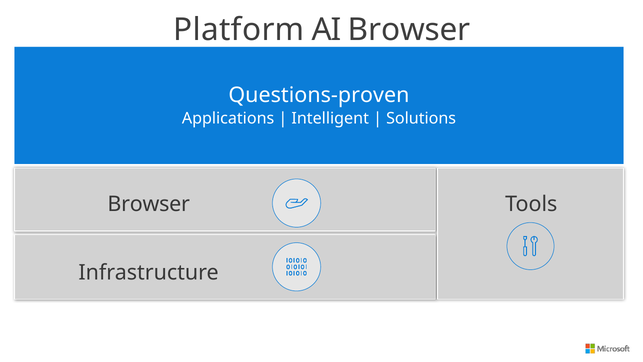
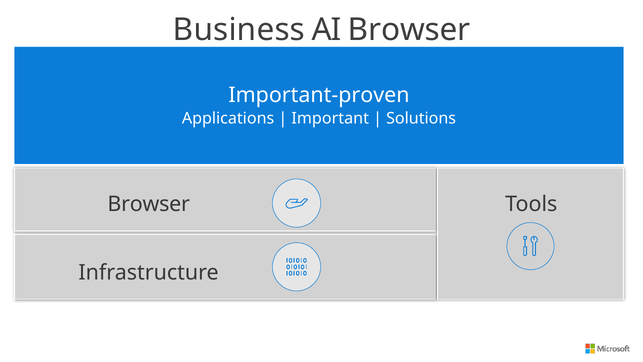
Platform: Platform -> Business
Questions-proven: Questions-proven -> Important-proven
Intelligent: Intelligent -> Important
